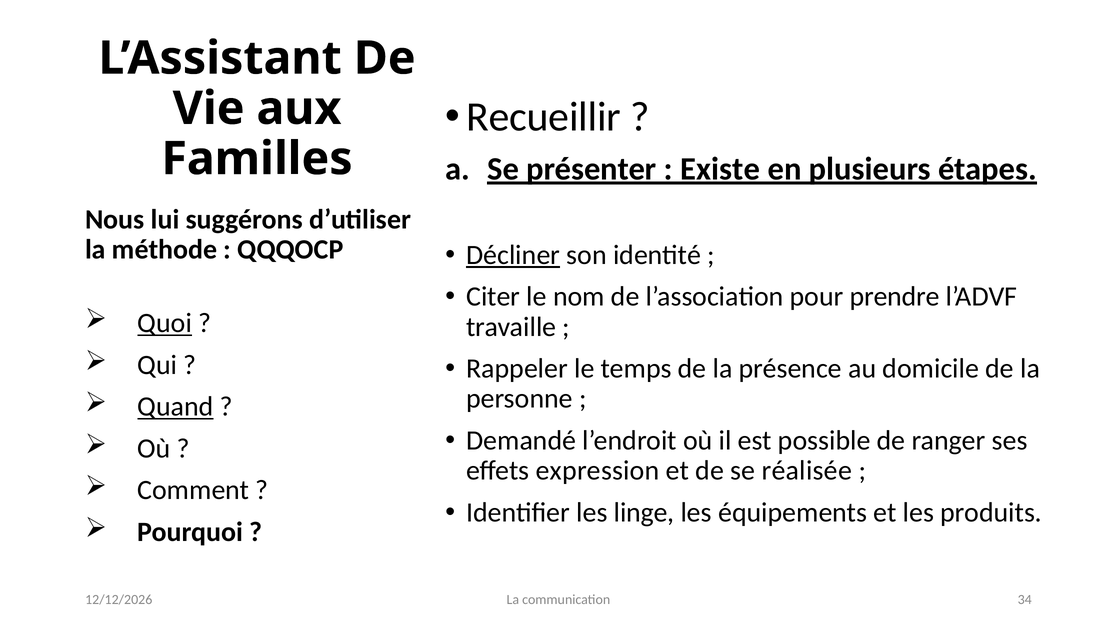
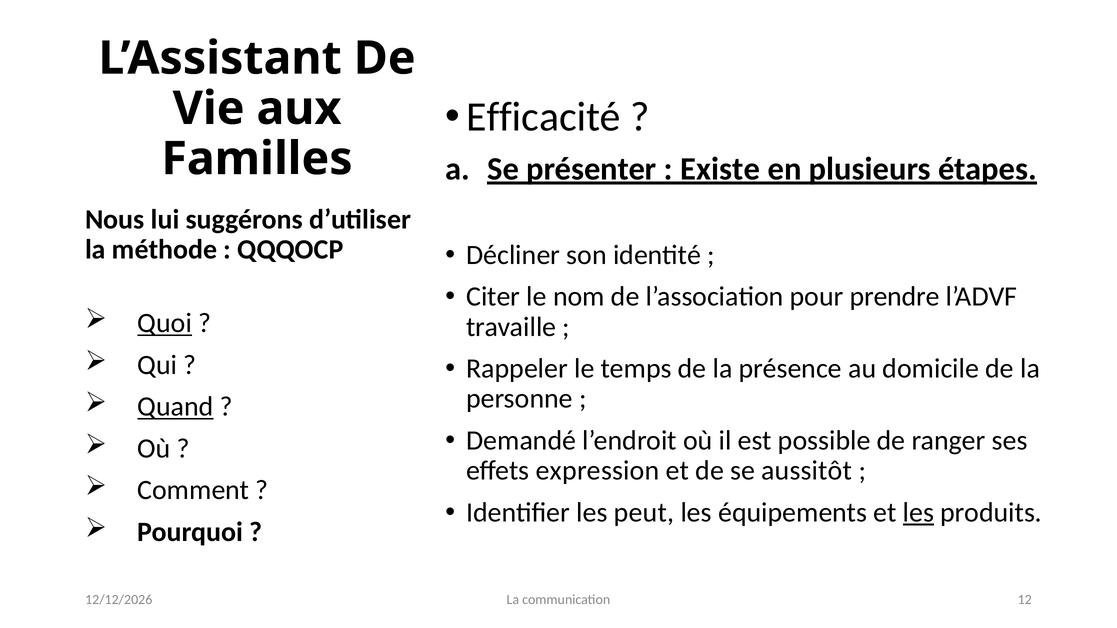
Recueillir: Recueillir -> Efficacité
Décliner underline: present -> none
réalisée: réalisée -> aussitôt
linge: linge -> peut
les at (918, 513) underline: none -> present
34: 34 -> 12
